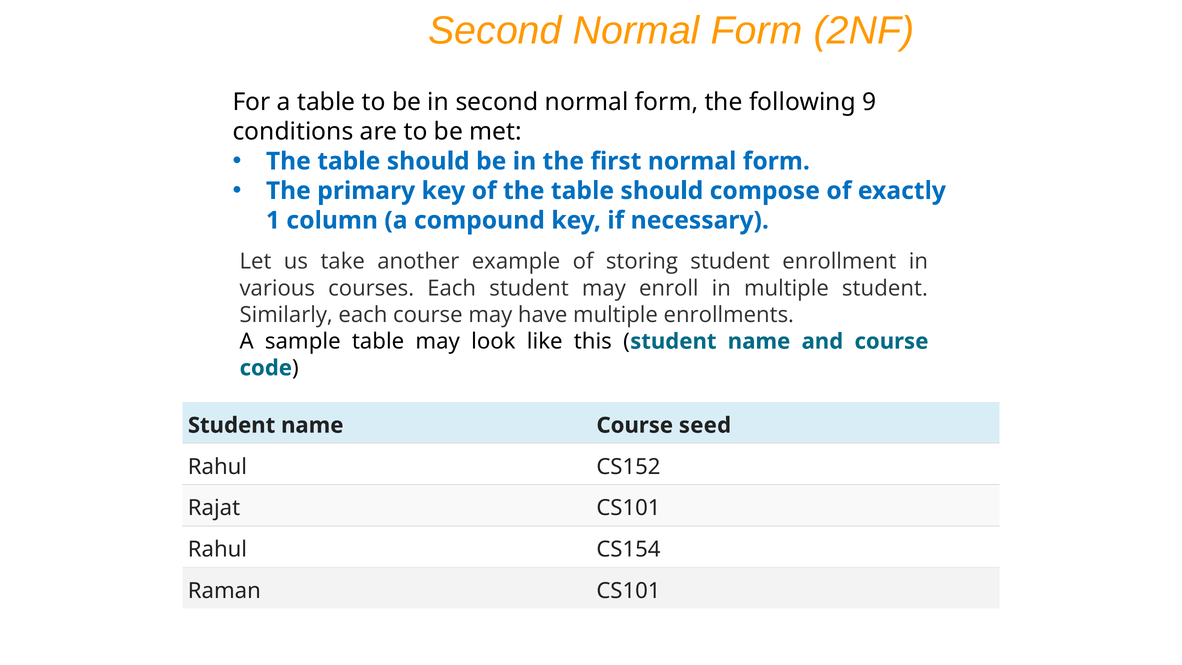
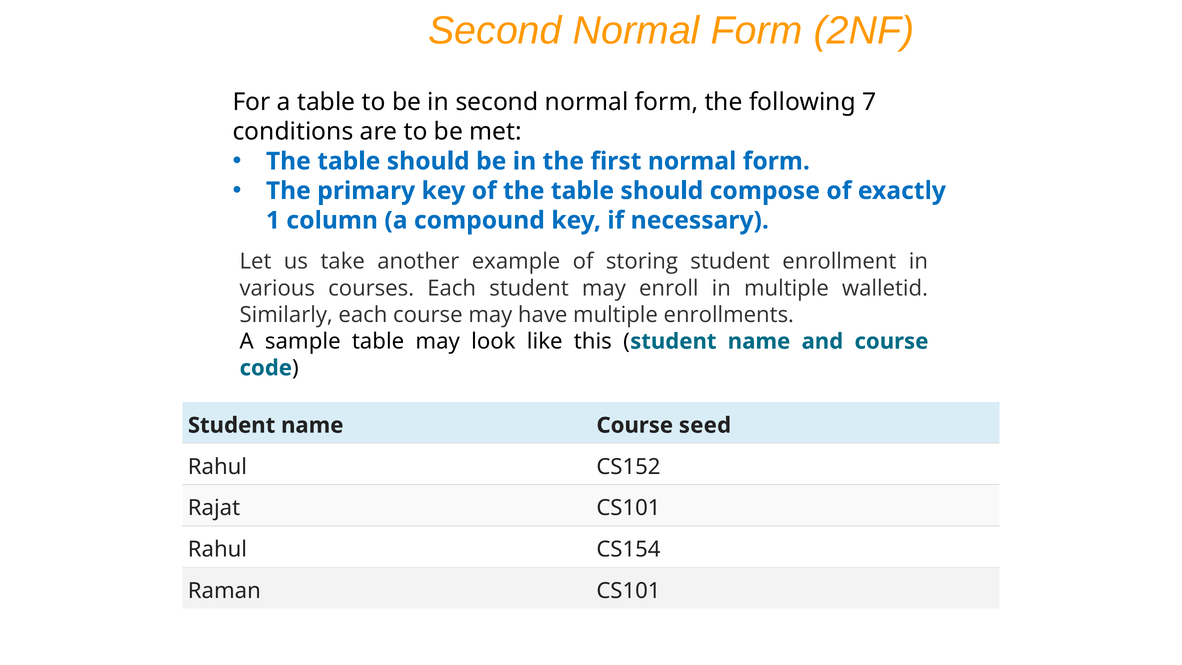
9: 9 -> 7
multiple student: student -> walletid
